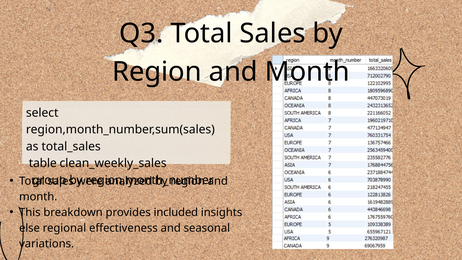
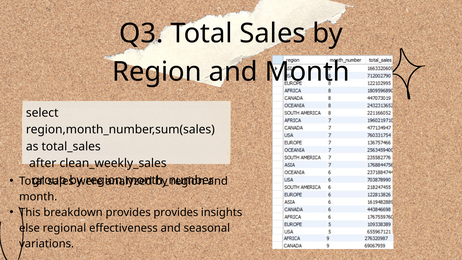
table: table -> after
provides included: included -> provides
